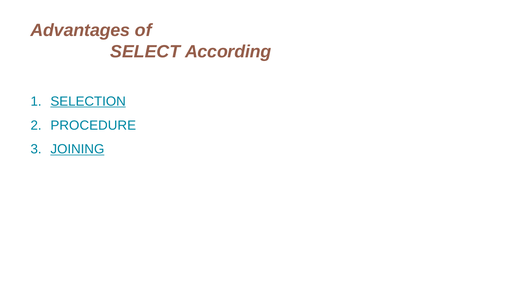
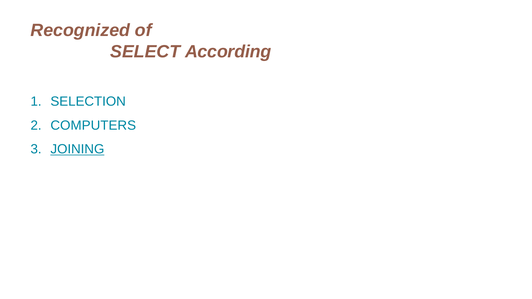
Advantages: Advantages -> Recognized
SELECTION underline: present -> none
PROCEDURE: PROCEDURE -> COMPUTERS
